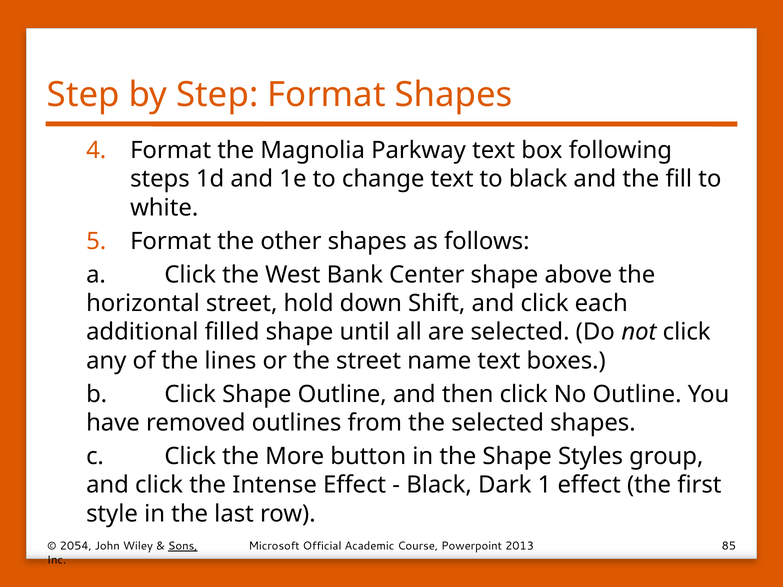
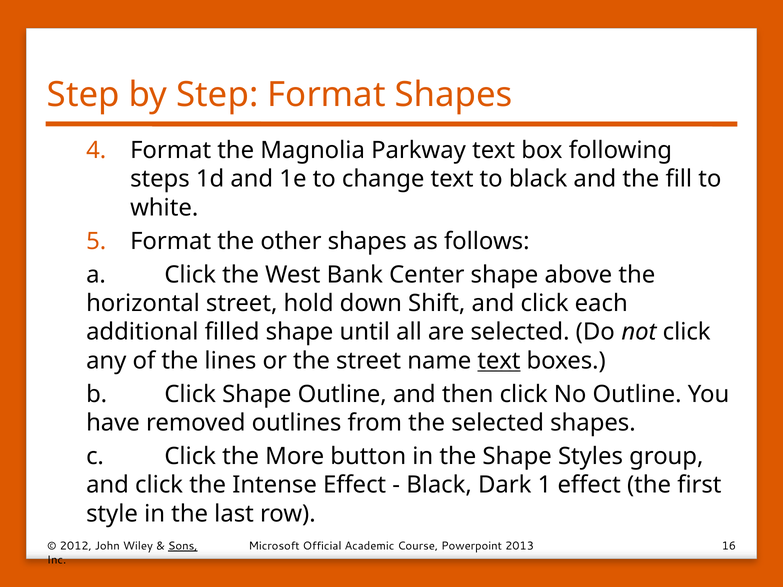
text at (499, 361) underline: none -> present
2054: 2054 -> 2012
85: 85 -> 16
